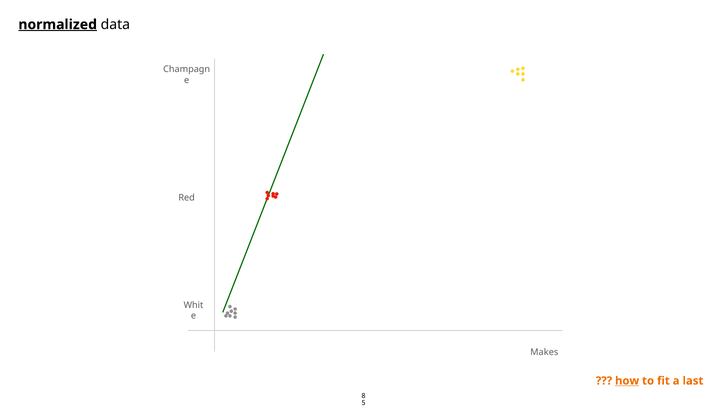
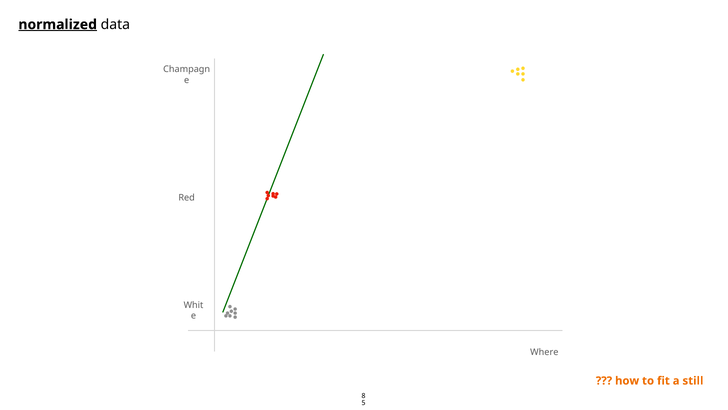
Makes: Makes -> Where
how underline: present -> none
last: last -> still
